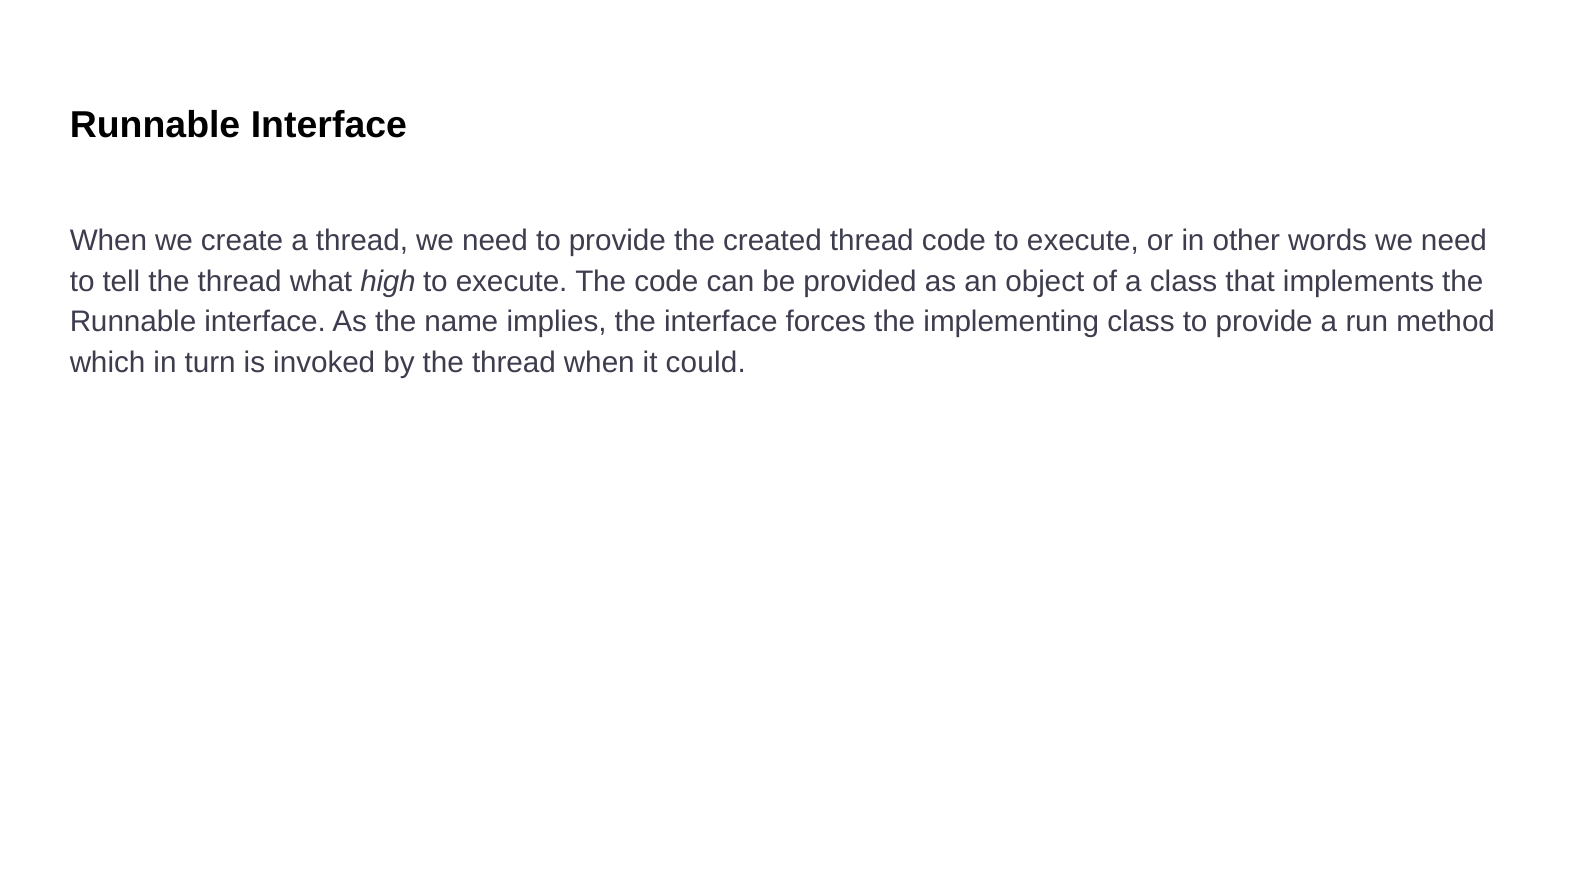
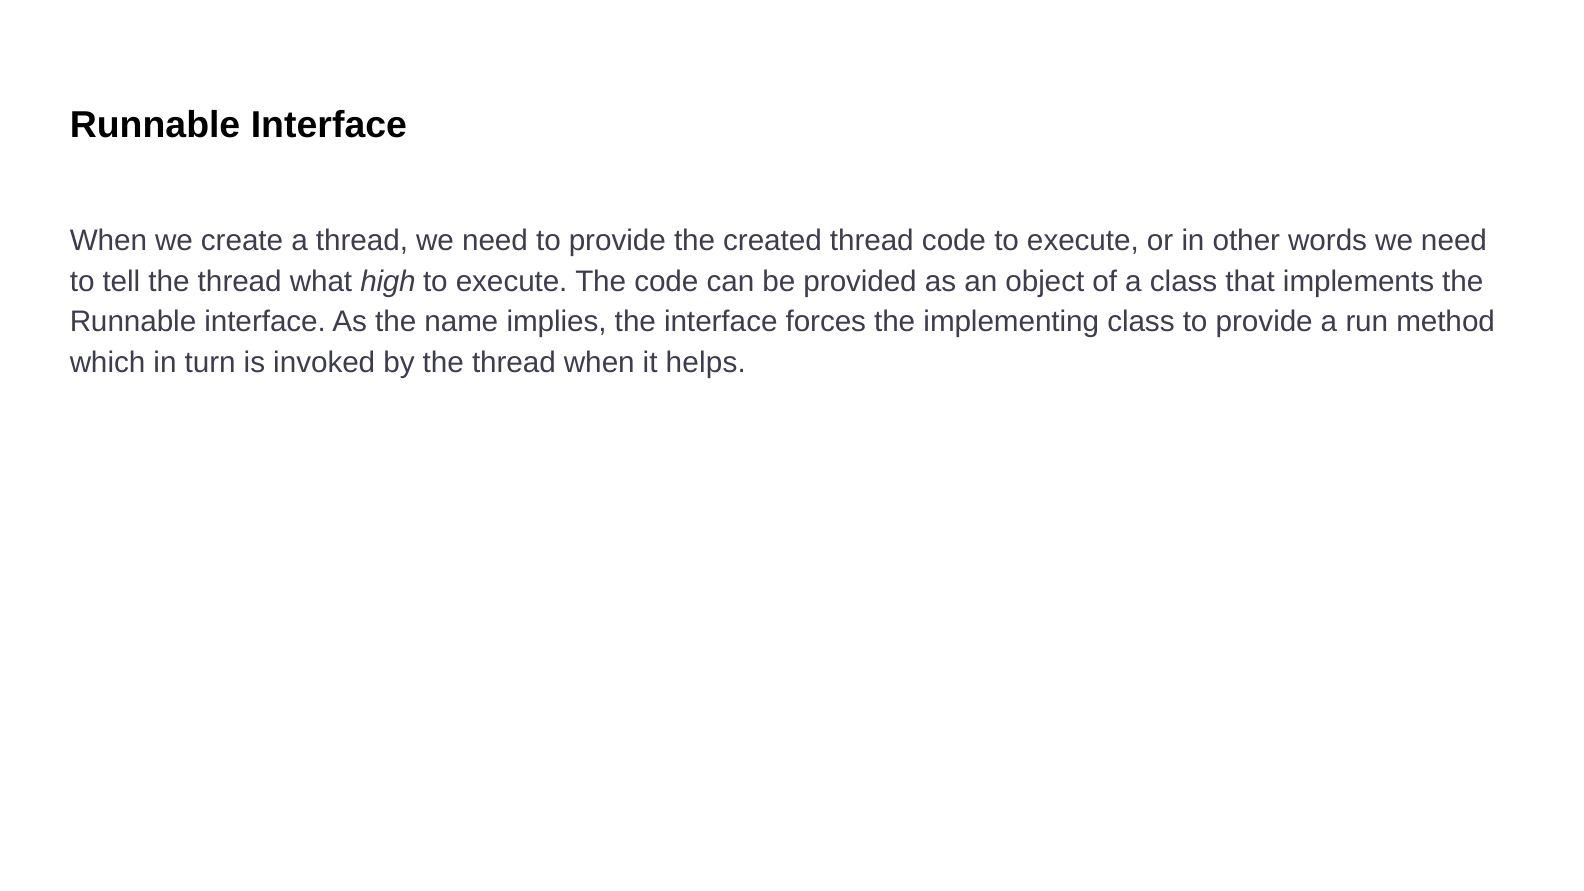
could: could -> helps
